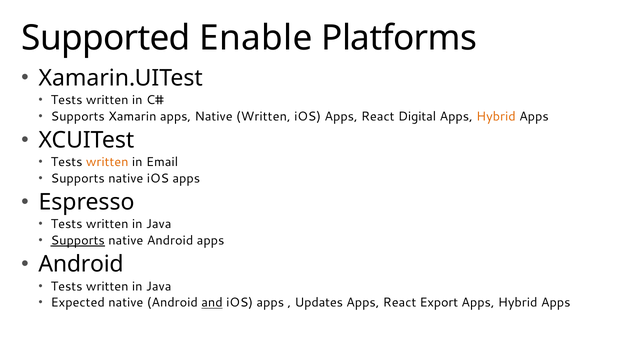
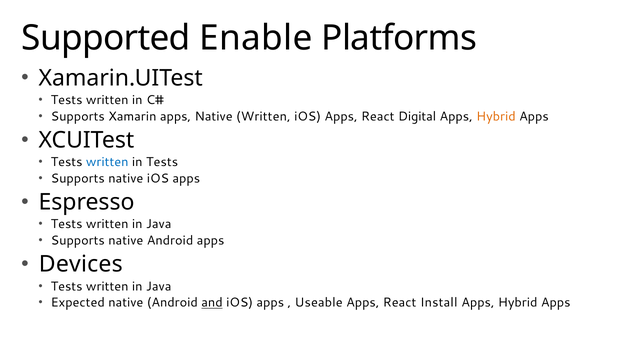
written at (107, 162) colour: orange -> blue
in Email: Email -> Tests
Supports at (78, 241) underline: present -> none
Android at (81, 264): Android -> Devices
Updates: Updates -> Useable
Export: Export -> Install
